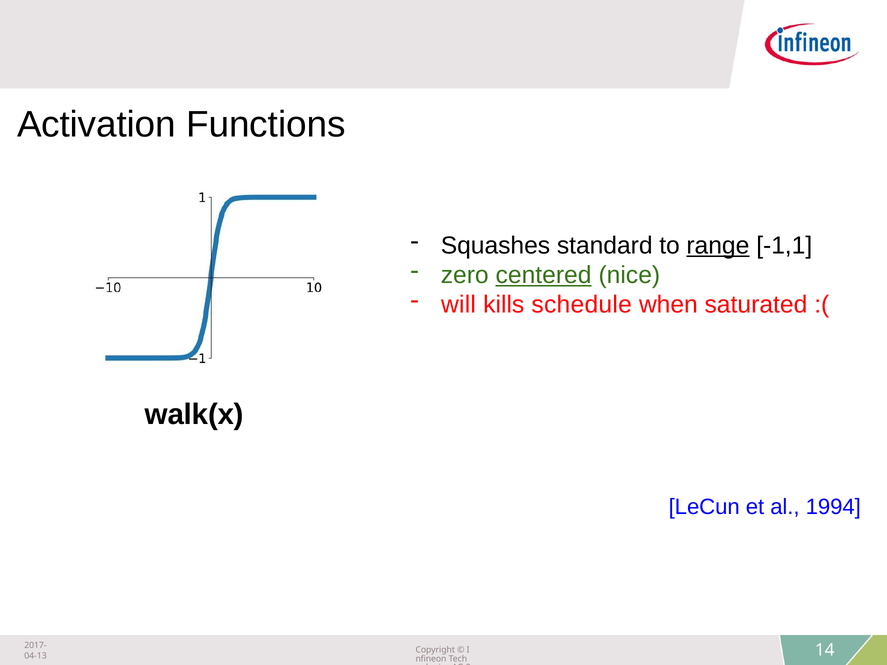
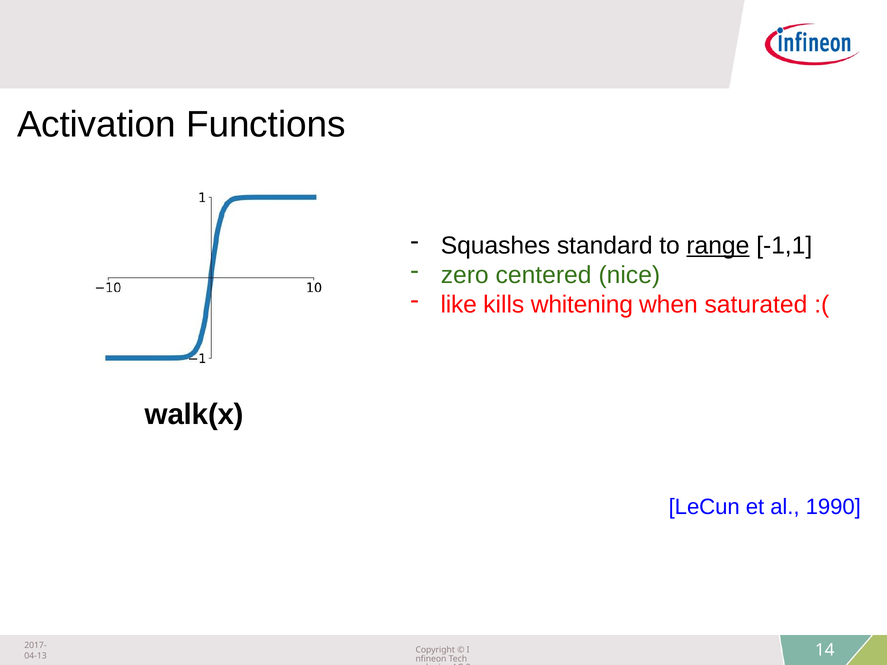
centered underline: present -> none
will: will -> like
schedule: schedule -> whitening
1994: 1994 -> 1990
